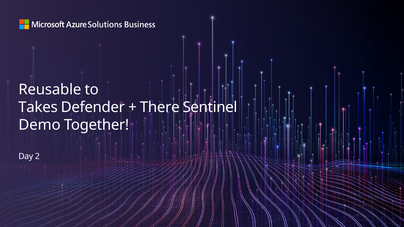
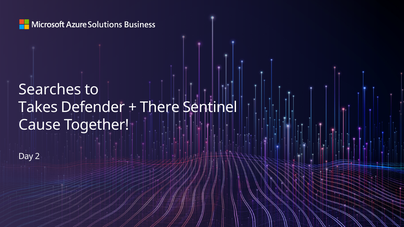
Reusable: Reusable -> Searches
Demo: Demo -> Cause
